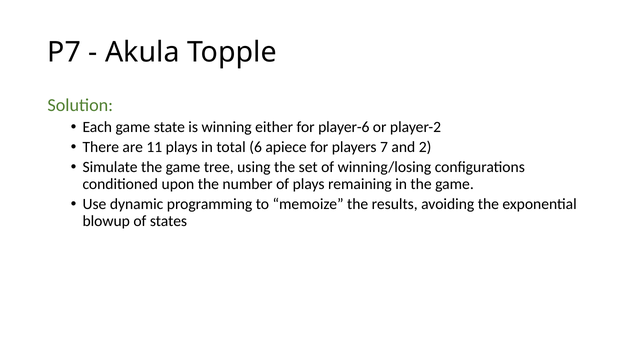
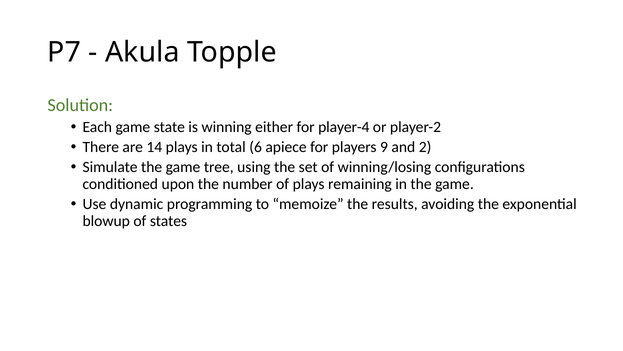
player-6: player-6 -> player-4
11: 11 -> 14
7: 7 -> 9
